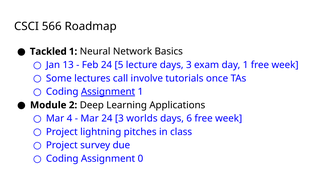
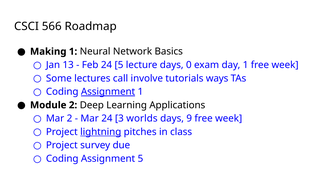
Tackled: Tackled -> Making
days 3: 3 -> 0
once: once -> ways
Mar 4: 4 -> 2
6: 6 -> 9
lightning underline: none -> present
Assignment 0: 0 -> 5
